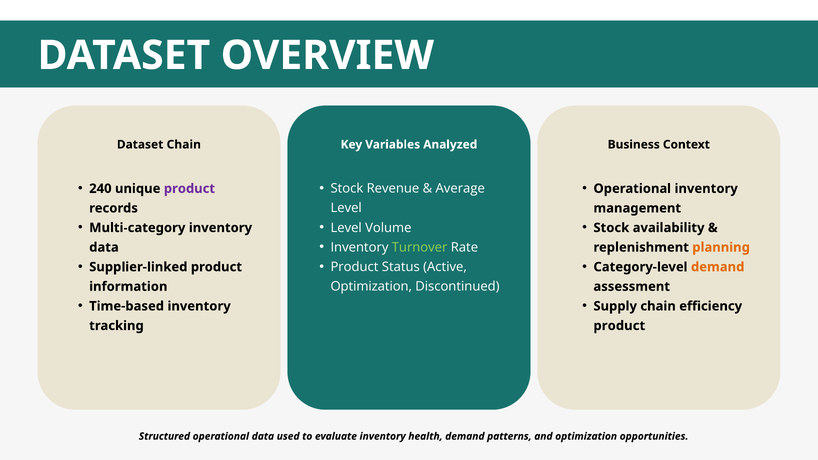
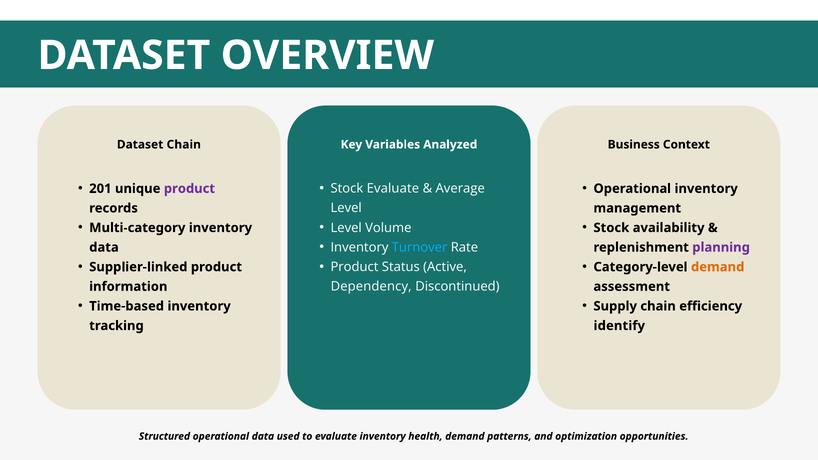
240: 240 -> 201
Stock Revenue: Revenue -> Evaluate
Turnover colour: light green -> light blue
planning colour: orange -> purple
Optimization at (371, 287): Optimization -> Dependency
product at (619, 326): product -> identify
